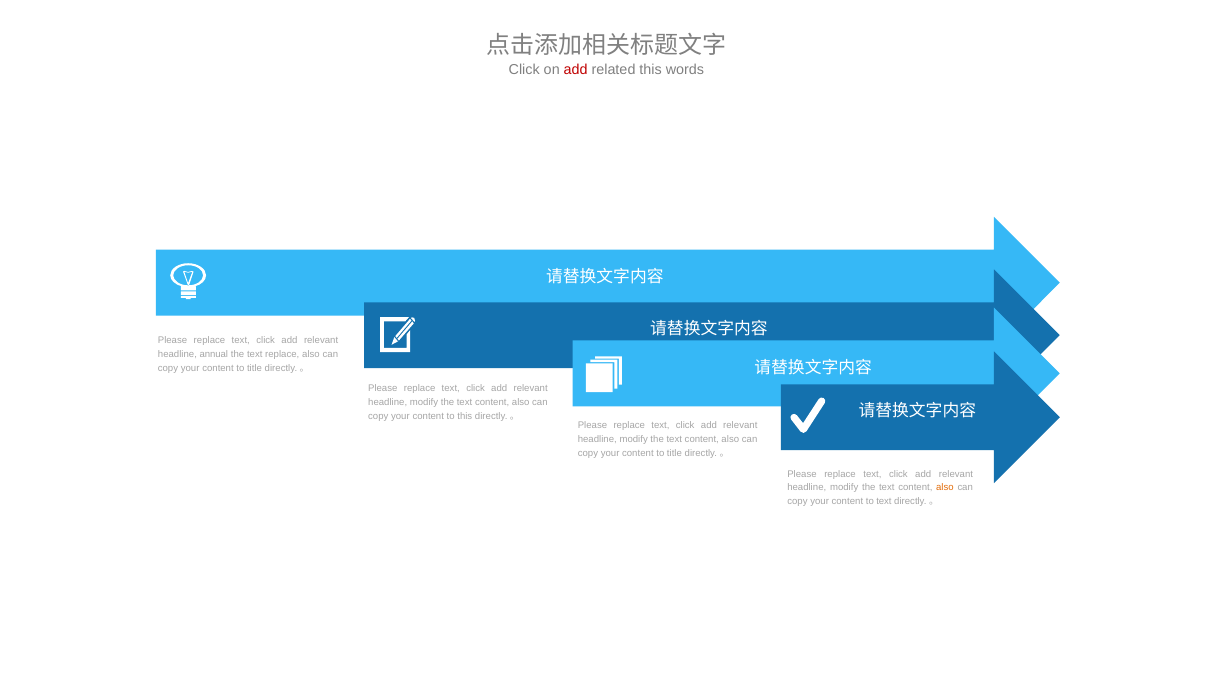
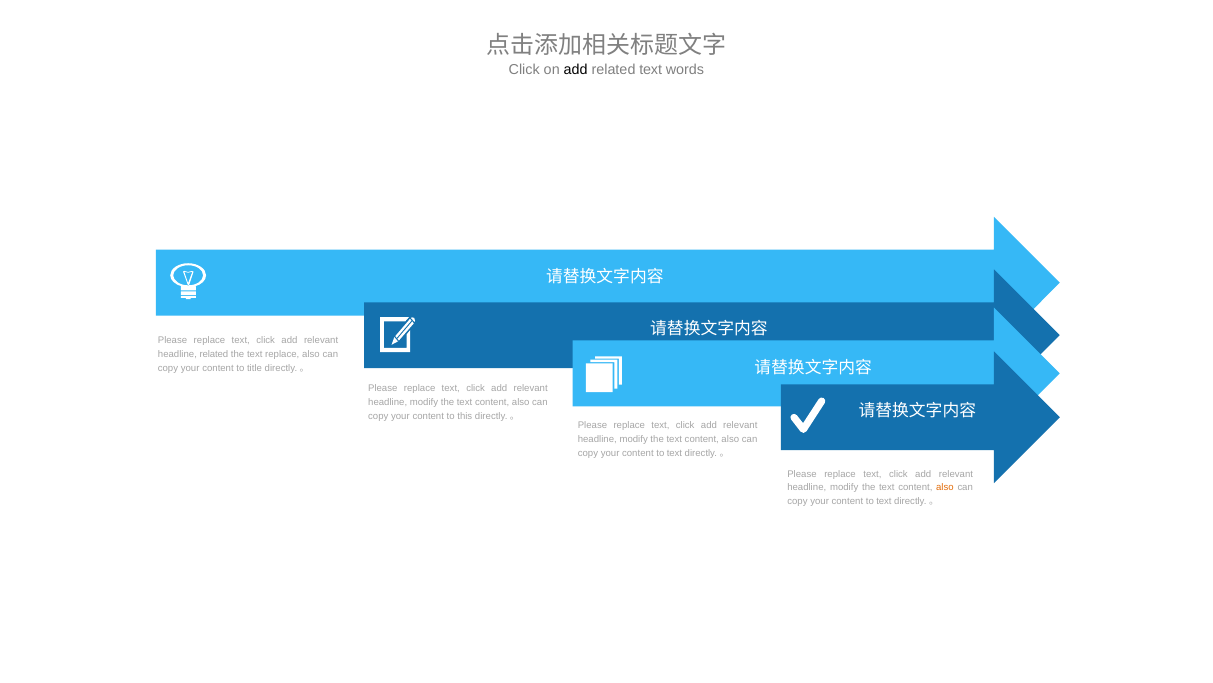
add at (576, 69) colour: red -> black
related this: this -> text
headline annual: annual -> related
title at (674, 453): title -> text
